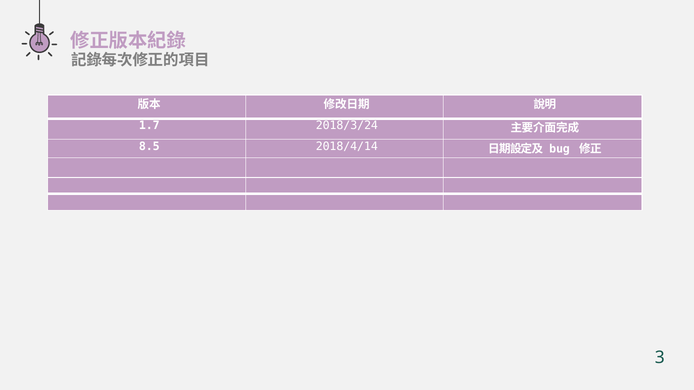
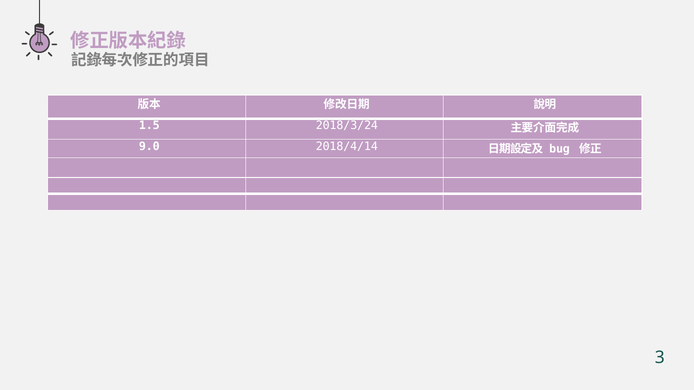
1.7: 1.7 -> 1.5
8.5: 8.5 -> 9.0
